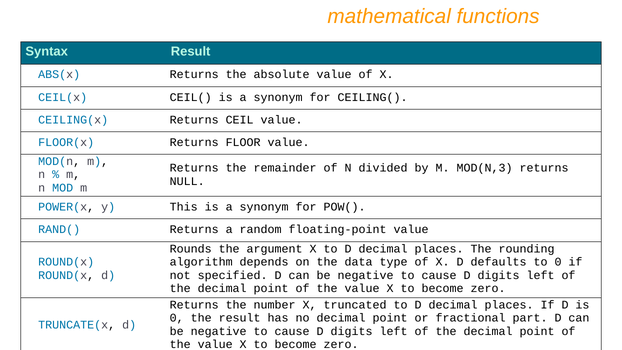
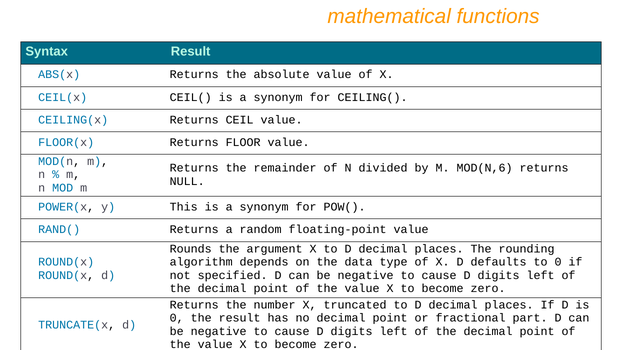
MOD(N,3: MOD(N,3 -> MOD(N,6
